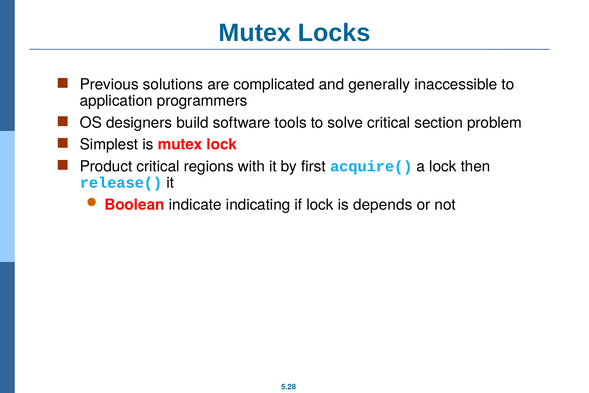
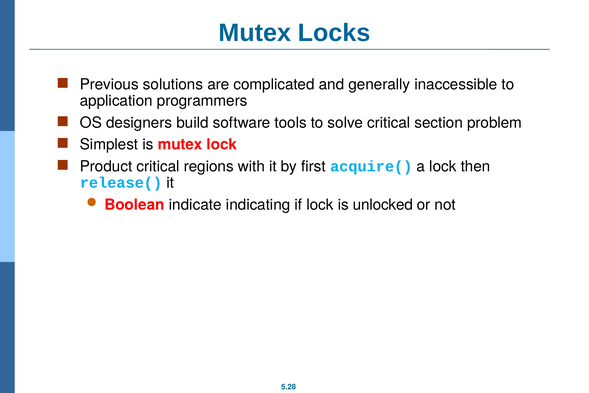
depends: depends -> unlocked
